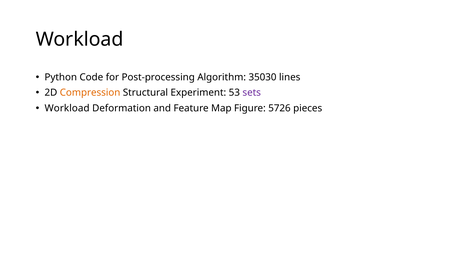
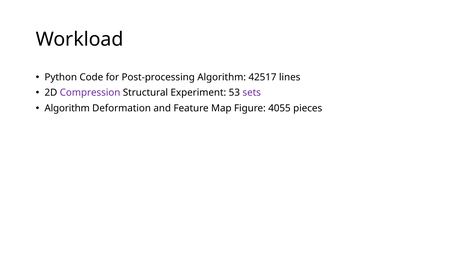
35030: 35030 -> 42517
Compression colour: orange -> purple
Workload at (67, 108): Workload -> Algorithm
5726: 5726 -> 4055
